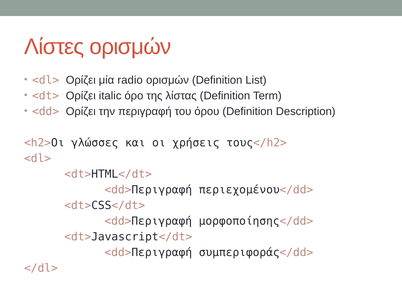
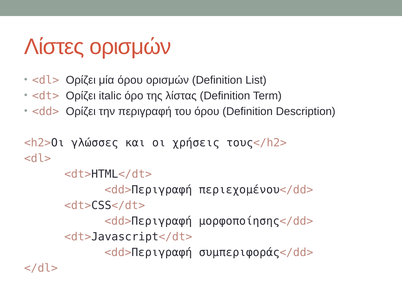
μία radio: radio -> όρου
